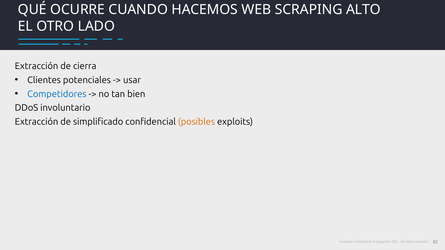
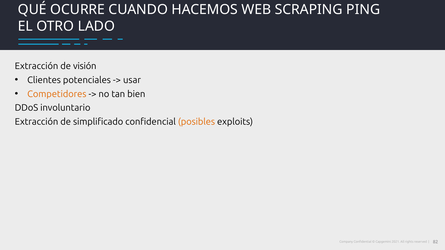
ALTO: ALTO -> PING
cierra: cierra -> visión
Competidores colour: blue -> orange
